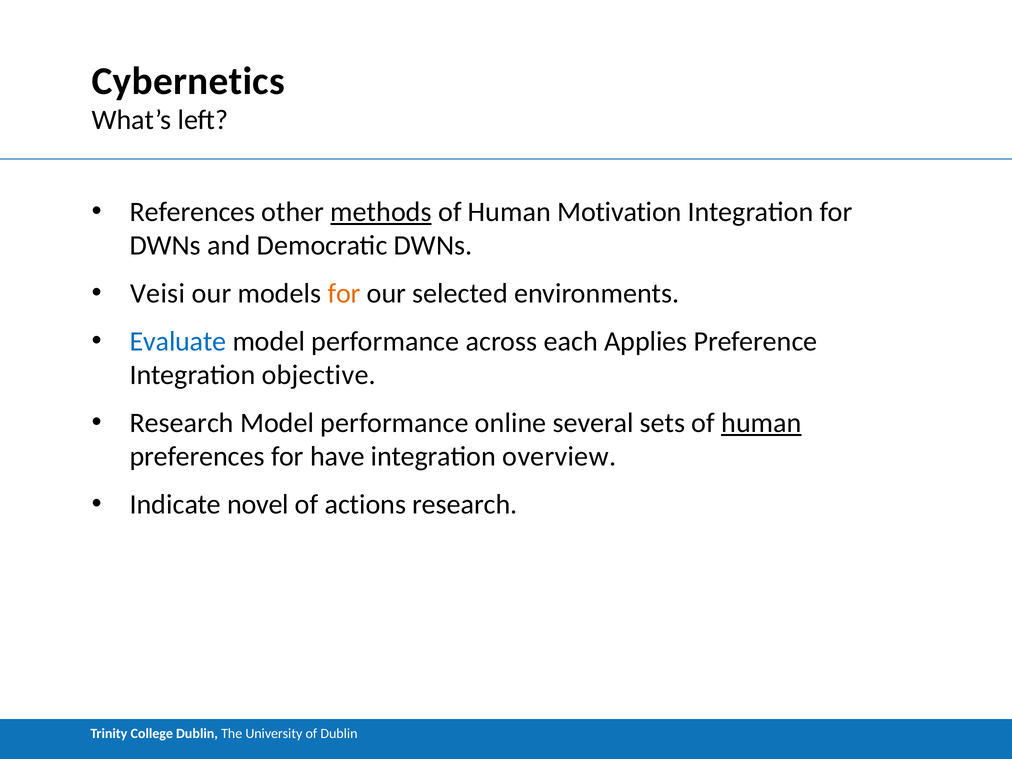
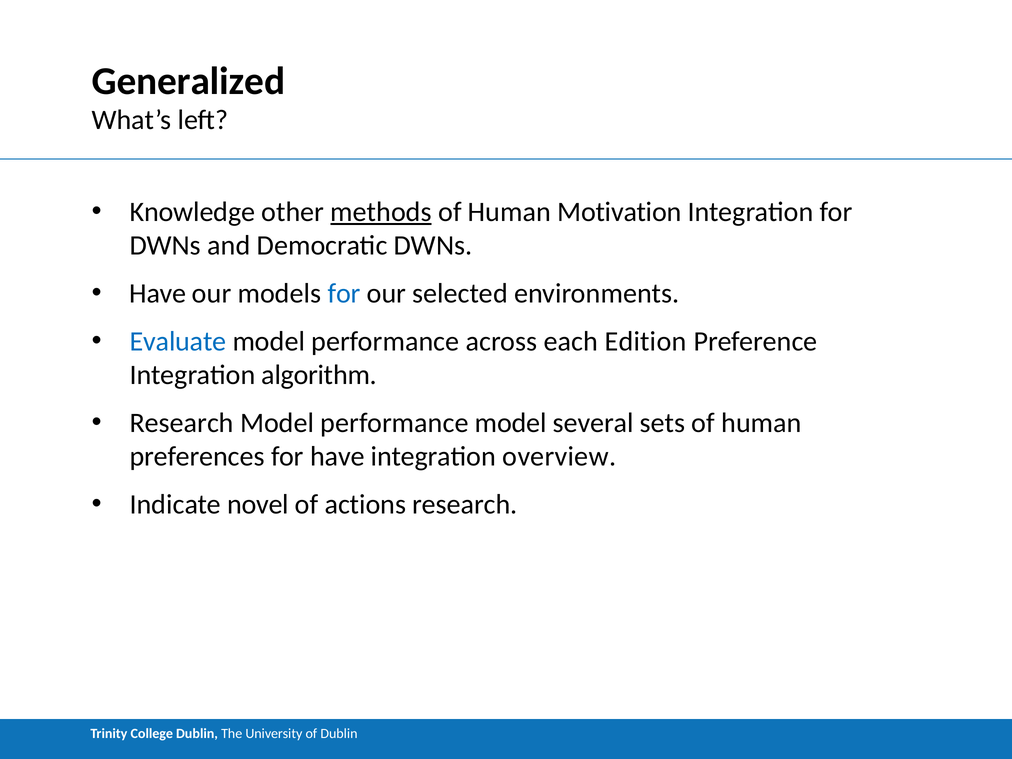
Cybernetics: Cybernetics -> Generalized
References: References -> Knowledge
Veisi at (157, 294): Veisi -> Have
for at (344, 294) colour: orange -> blue
Applies: Applies -> Edition
objective: objective -> algorithm
performance online: online -> model
human at (761, 423) underline: present -> none
